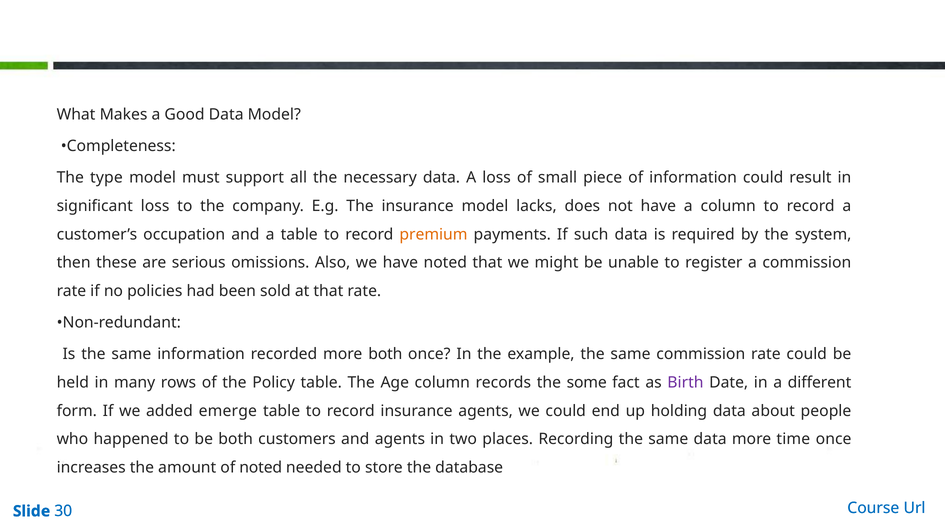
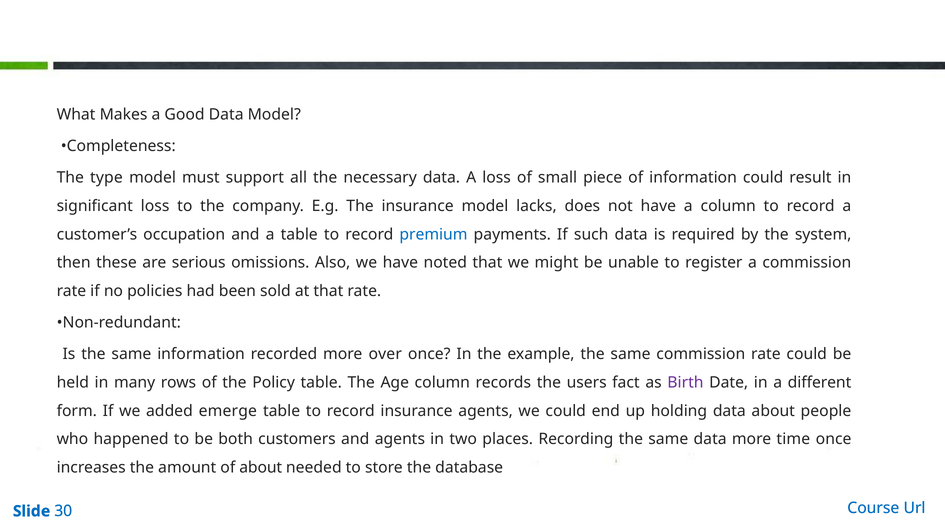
premium colour: orange -> blue
more both: both -> over
some: some -> users
of noted: noted -> about
